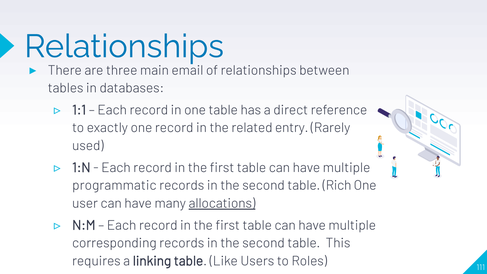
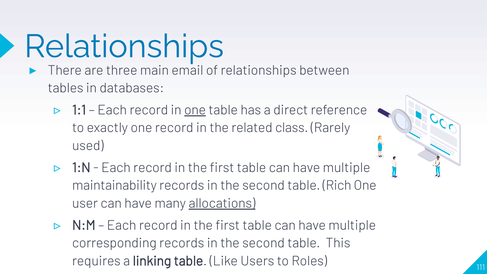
one at (195, 110) underline: none -> present
entry: entry -> class
programmatic: programmatic -> maintainability
